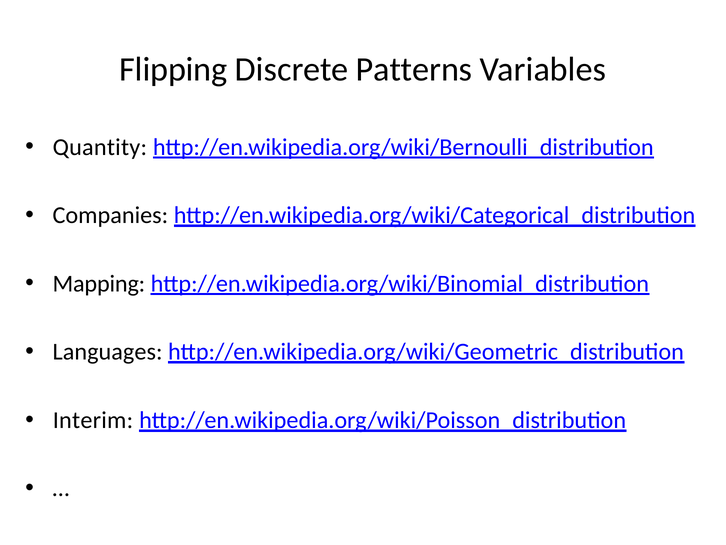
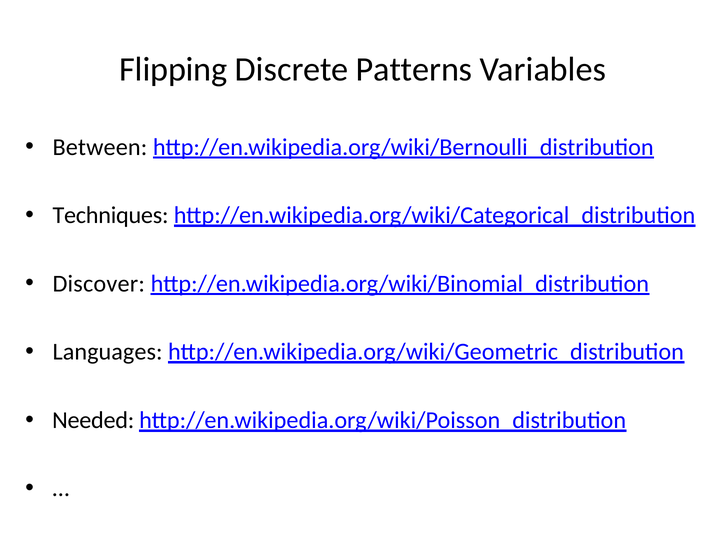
Quantity: Quantity -> Between
Companies: Companies -> Techniques
Mapping: Mapping -> Discover
Interim: Interim -> Needed
